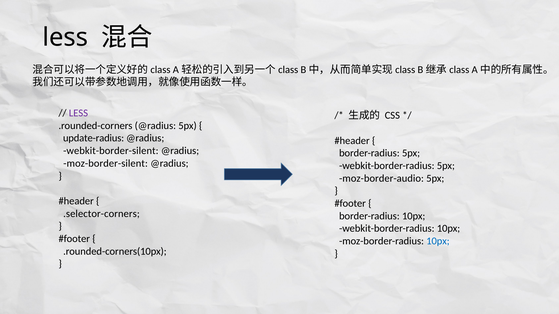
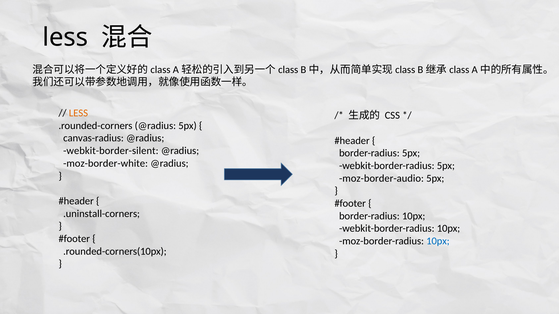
LESS at (78, 113) colour: purple -> orange
update-radius: update-radius -> canvas-radius
moz-border-silent: moz-border-silent -> moz-border-white
.selector-corners: .selector-corners -> .uninstall-corners
